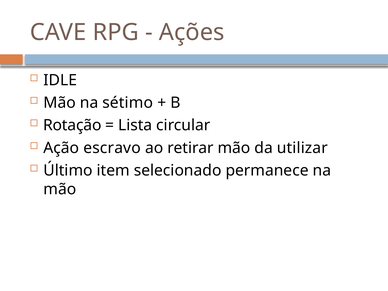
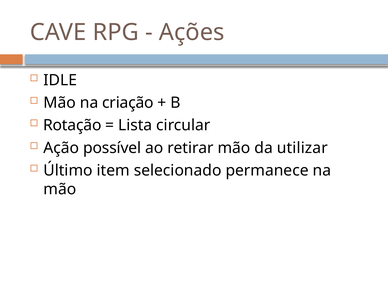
sétimo: sétimo -> criação
escravo: escravo -> possível
